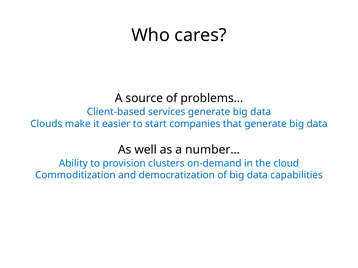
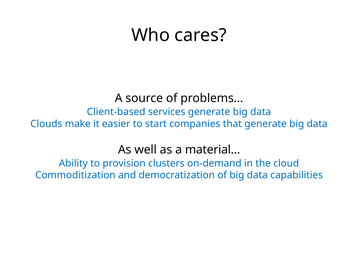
number…: number… -> material…
